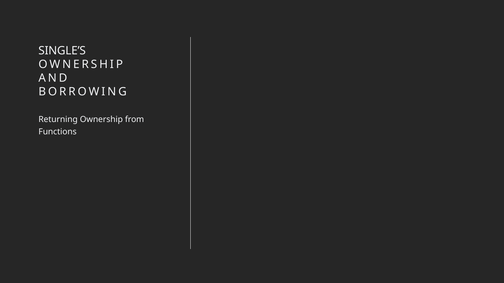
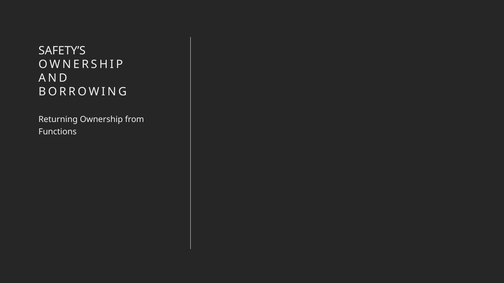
SINGLE’S: SINGLE’S -> SAFETY’S
